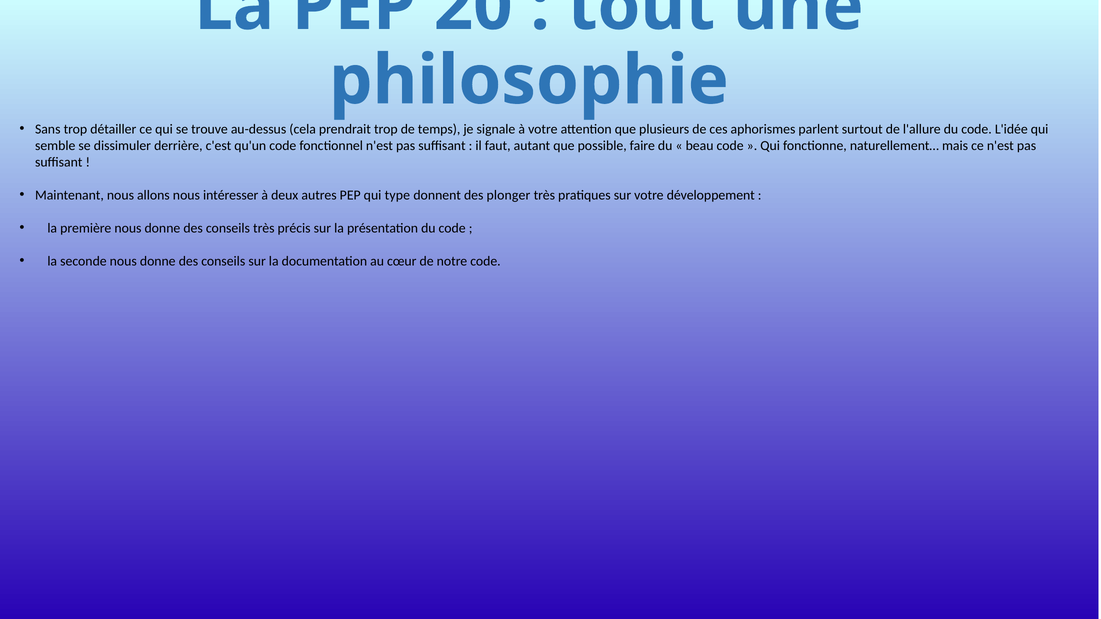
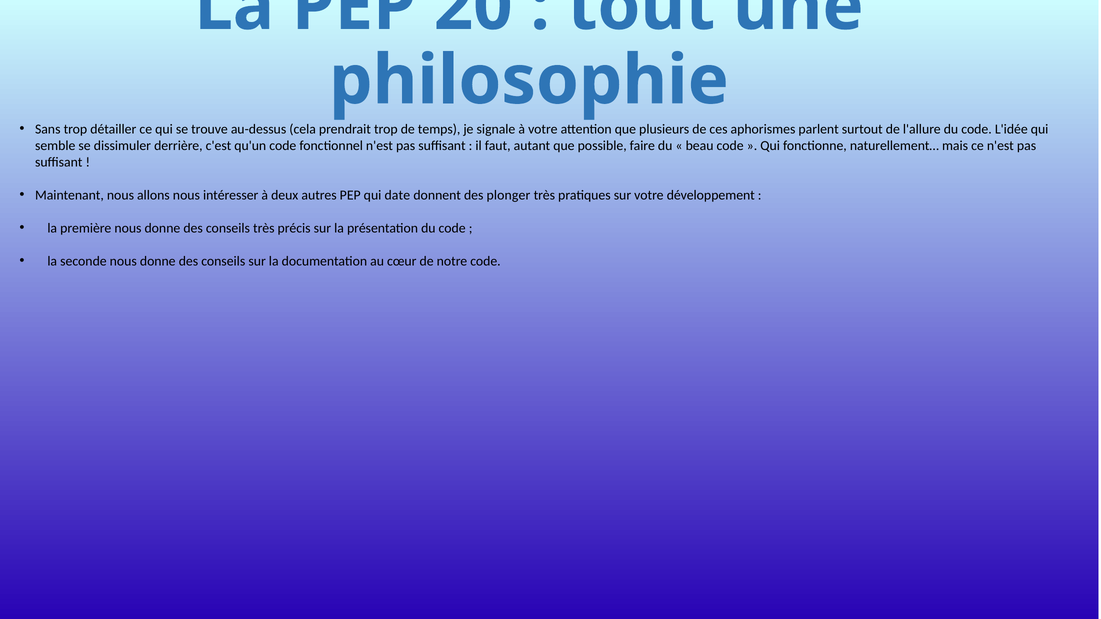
type: type -> date
